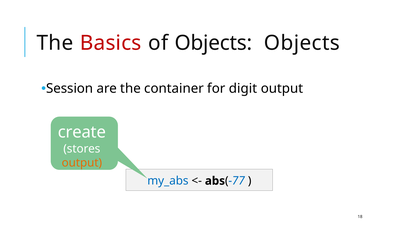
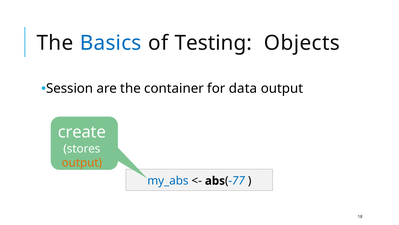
Basics colour: red -> blue
of Objects: Objects -> Testing
digit: digit -> data
